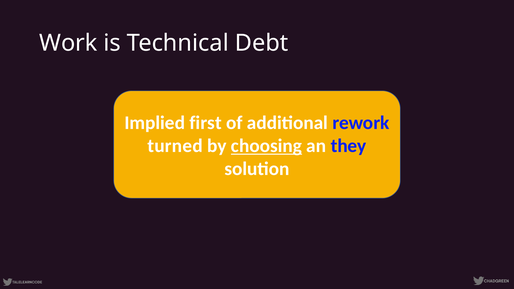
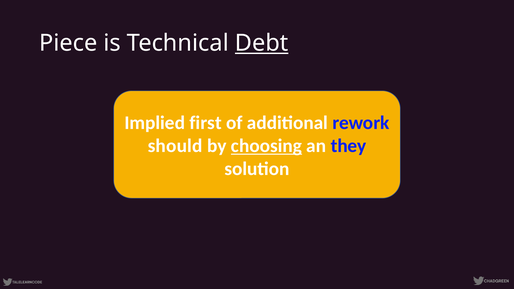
Work: Work -> Piece
Debt underline: none -> present
turned: turned -> should
